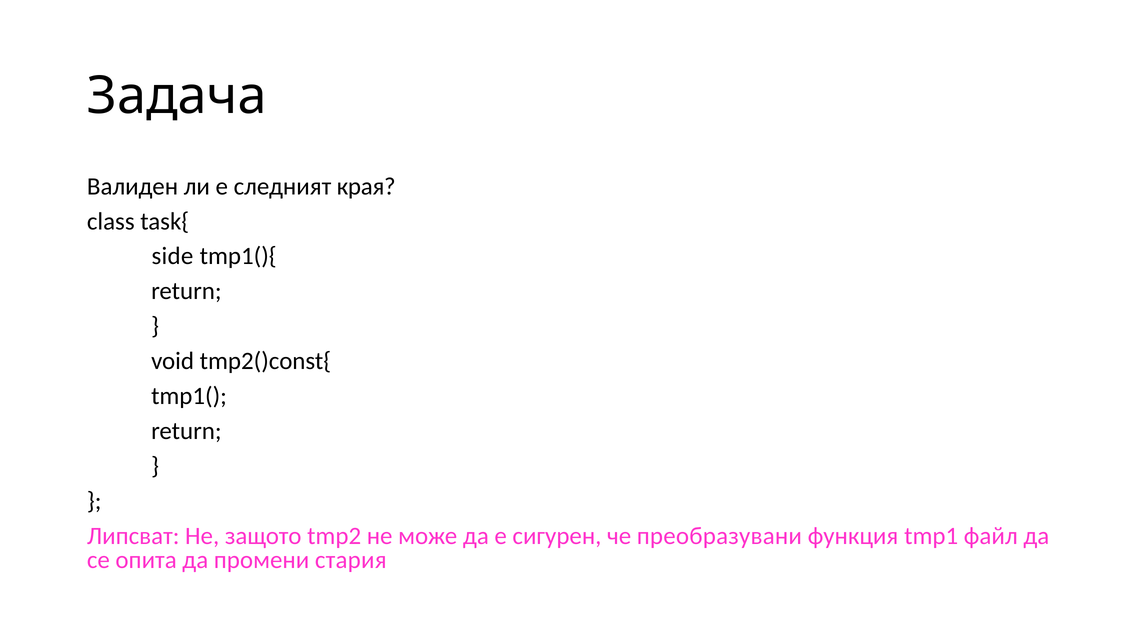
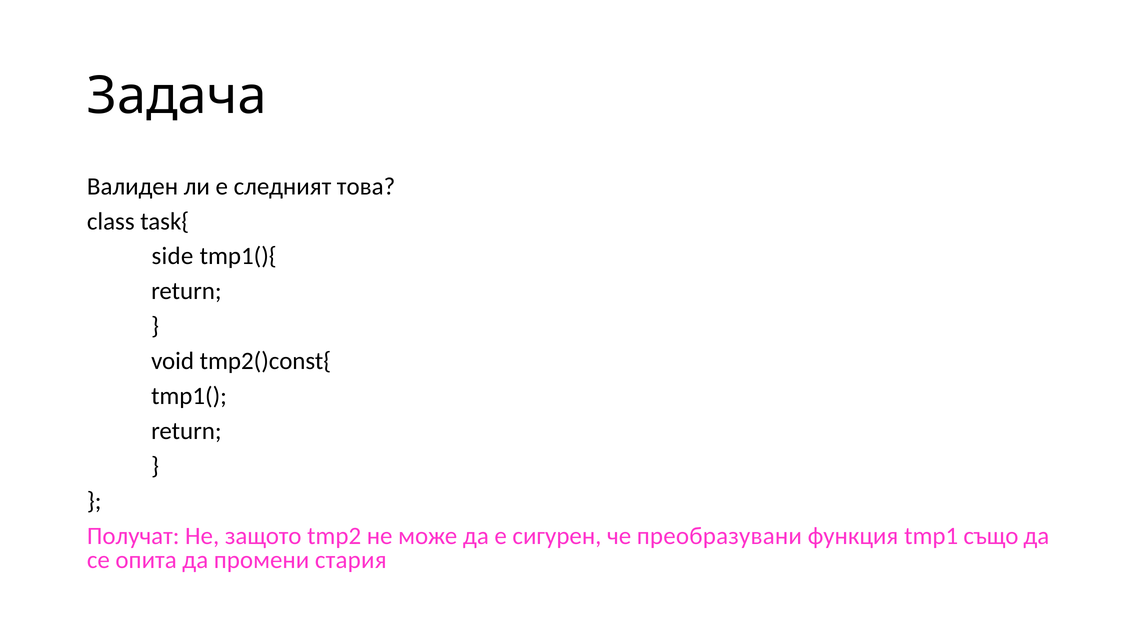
края: края -> това
Липсват: Липсват -> Получат
файл: файл -> също
